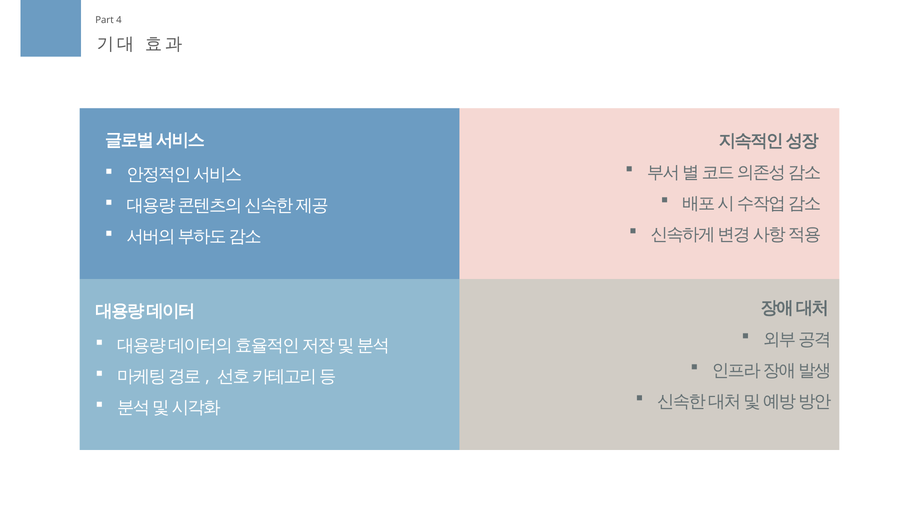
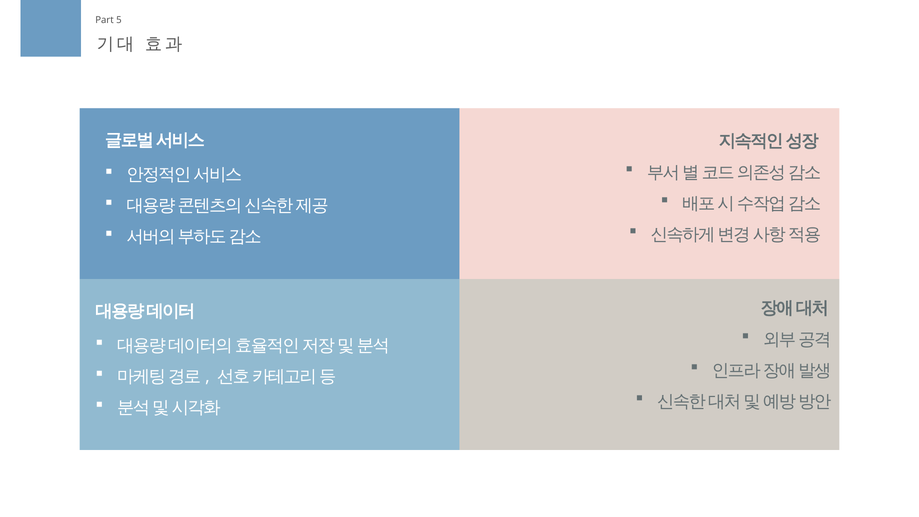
4: 4 -> 5
